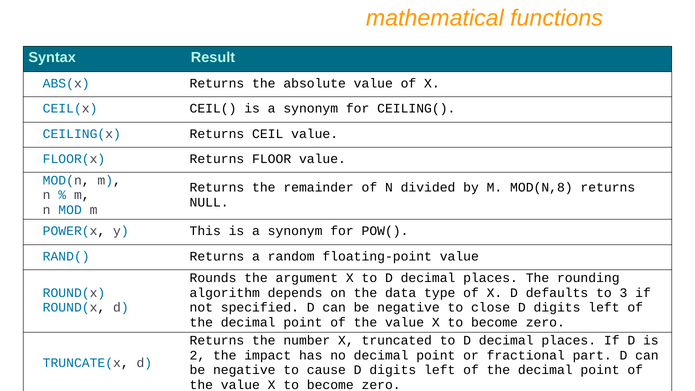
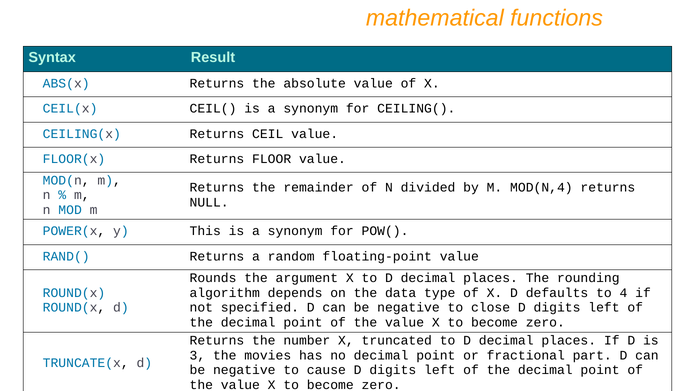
MOD(N,8: MOD(N,8 -> MOD(N,4
3: 3 -> 4
2: 2 -> 3
impact: impact -> movies
